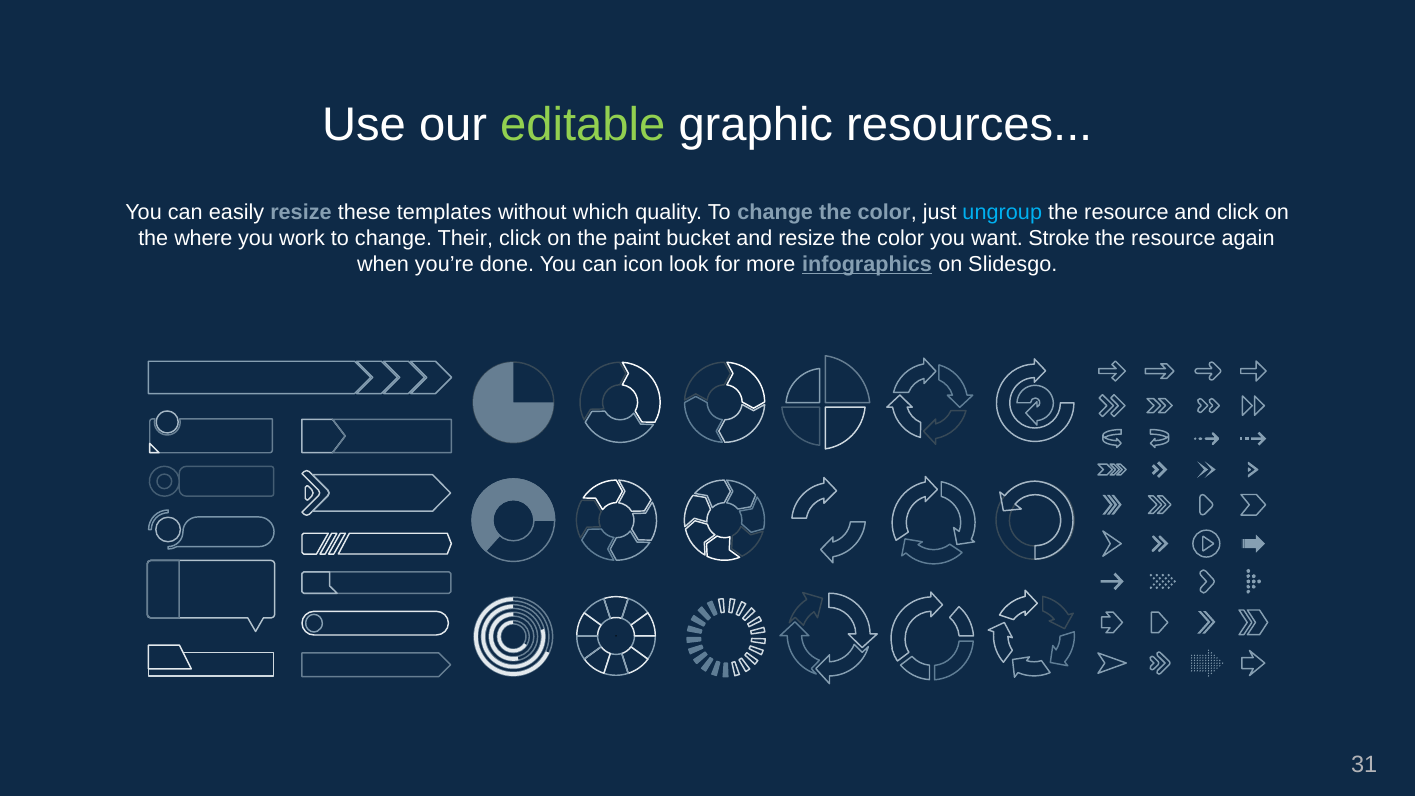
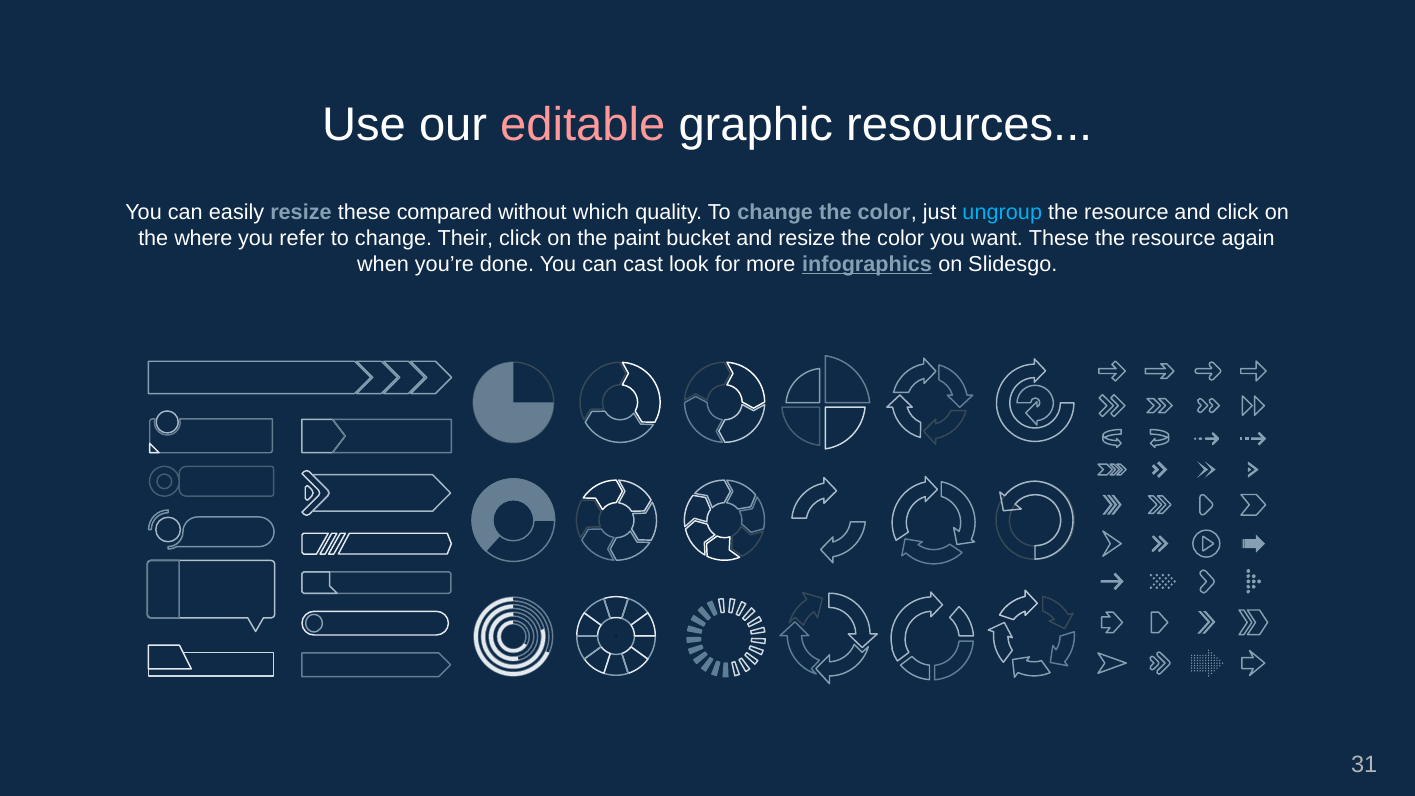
editable colour: light green -> pink
templates: templates -> compared
work: work -> refer
want Stroke: Stroke -> These
icon: icon -> cast
